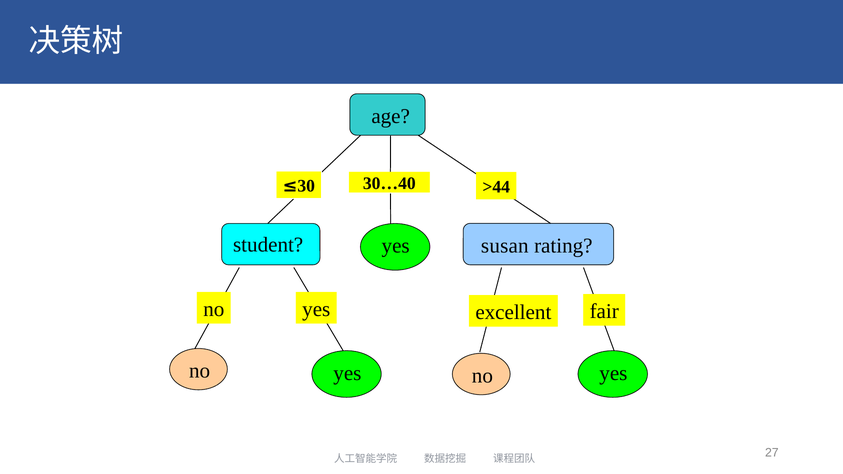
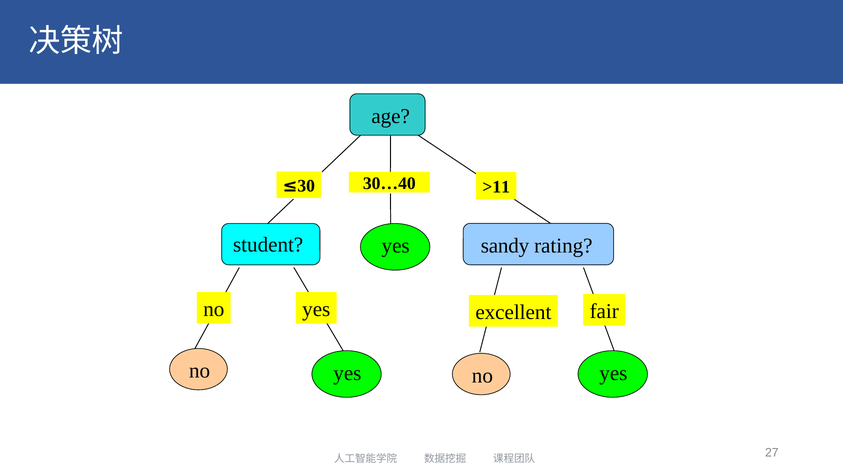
>44: >44 -> >11
susan: susan -> sandy
